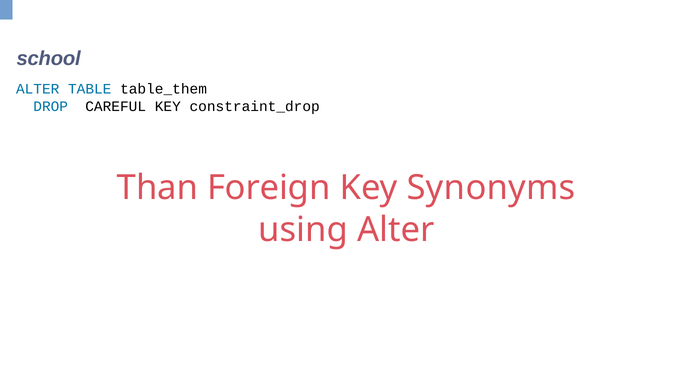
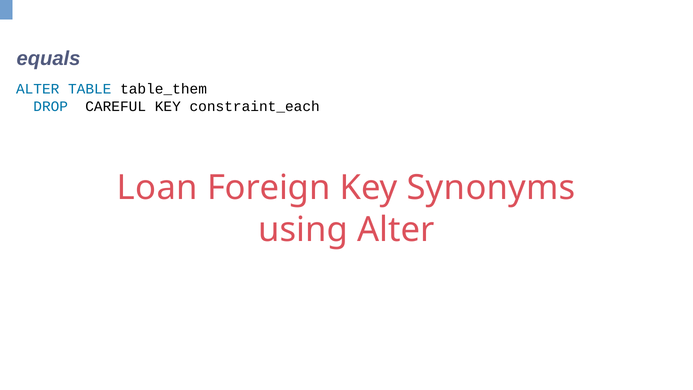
school: school -> equals
constraint_drop: constraint_drop -> constraint_each
Than: Than -> Loan
